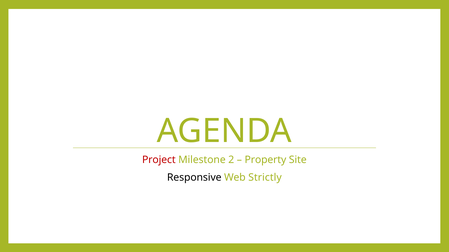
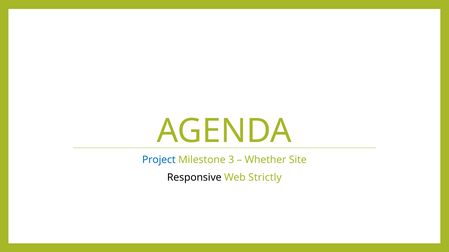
Project colour: red -> blue
2: 2 -> 3
Property: Property -> Whether
